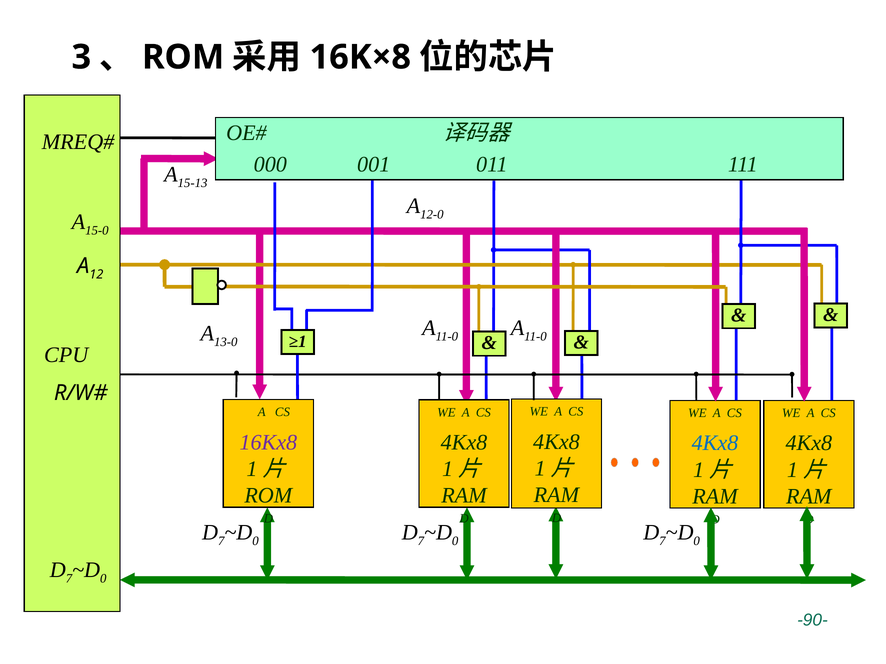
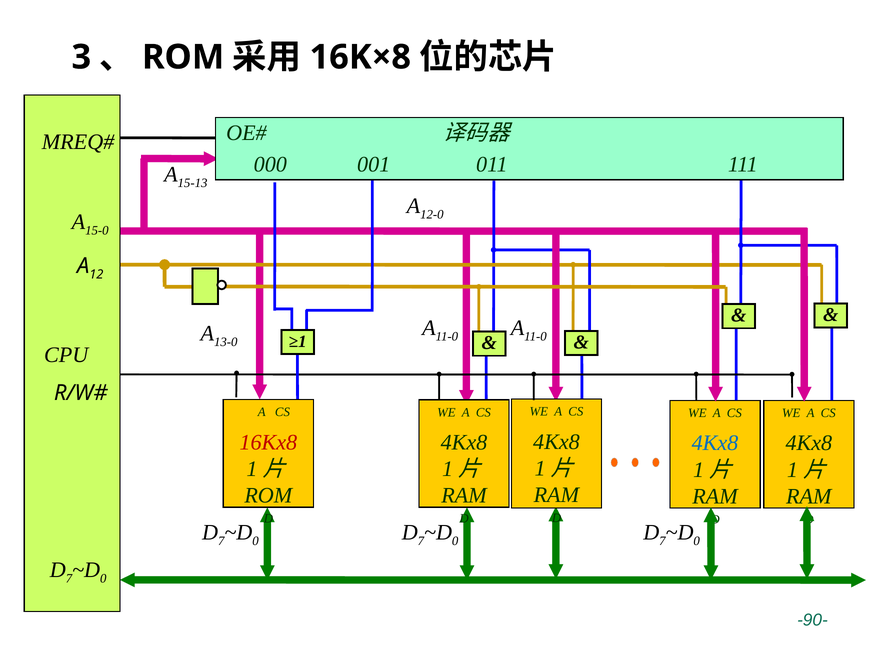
16Kx8 colour: purple -> red
